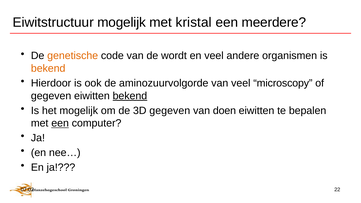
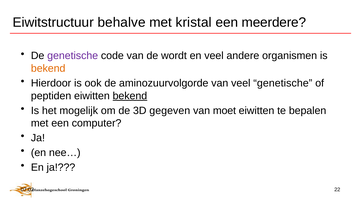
Eiwitstructuur mogelijk: mogelijk -> behalve
genetische at (73, 56) colour: orange -> purple
veel microscopy: microscopy -> genetische
gegeven at (51, 96): gegeven -> peptiden
doen: doen -> moet
een at (60, 123) underline: present -> none
